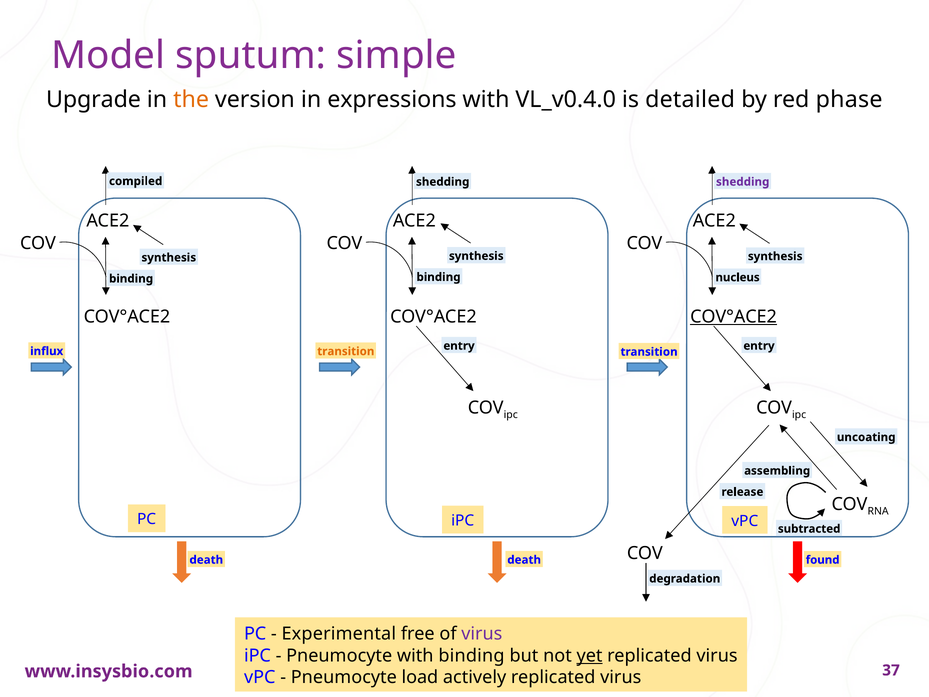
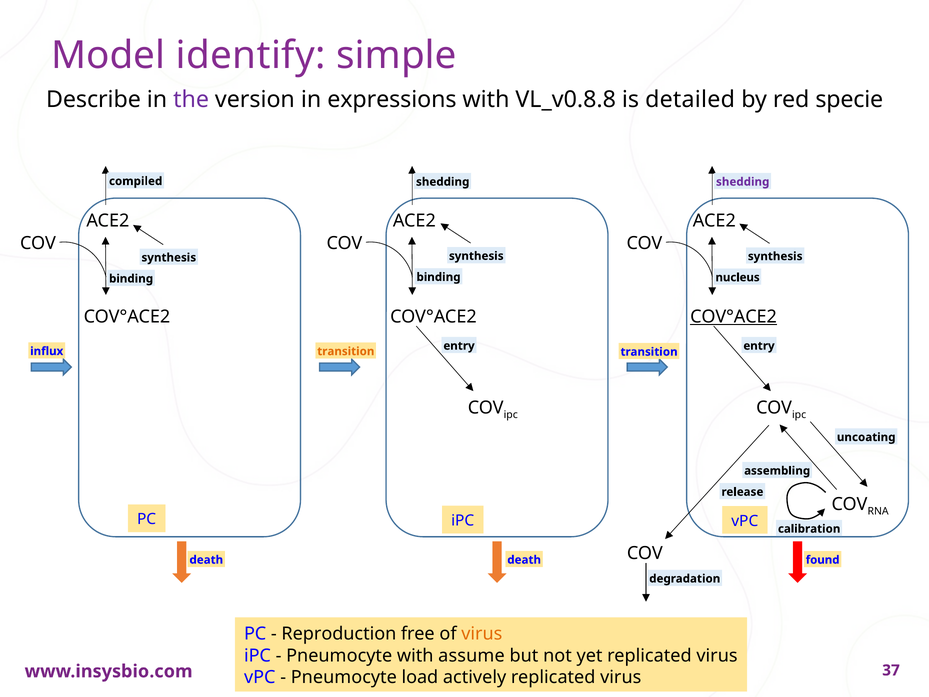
sputum: sputum -> identify
Upgrade: Upgrade -> Describe
the colour: orange -> purple
VL_v0.4.0: VL_v0.4.0 -> VL_v0.8.8
phase: phase -> specie
subtracted: subtracted -> calibration
Experimental: Experimental -> Reproduction
virus at (482, 634) colour: purple -> orange
with binding: binding -> assume
yet underline: present -> none
